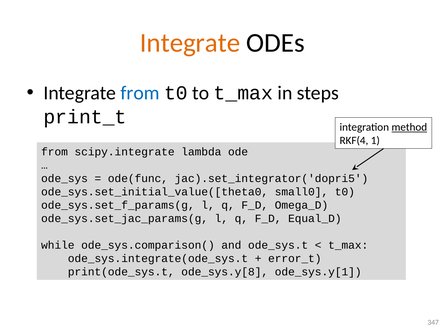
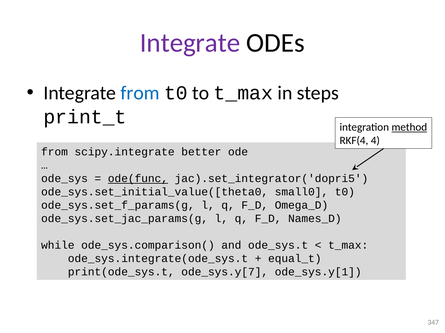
Integrate at (190, 43) colour: orange -> purple
1: 1 -> 4
lambda: lambda -> better
ode(func underline: none -> present
Equal_D: Equal_D -> Names_D
error_t: error_t -> equal_t
ode_sys.y[8: ode_sys.y[8 -> ode_sys.y[7
